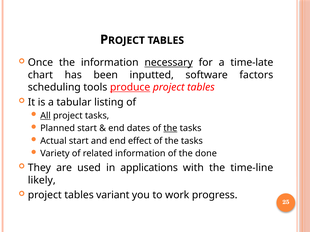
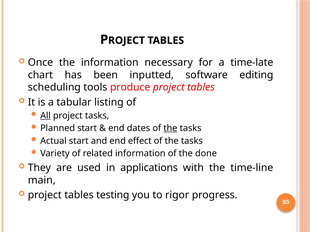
necessary underline: present -> none
factors: factors -> editing
produce underline: present -> none
likely: likely -> main
variant: variant -> testing
work: work -> rigor
